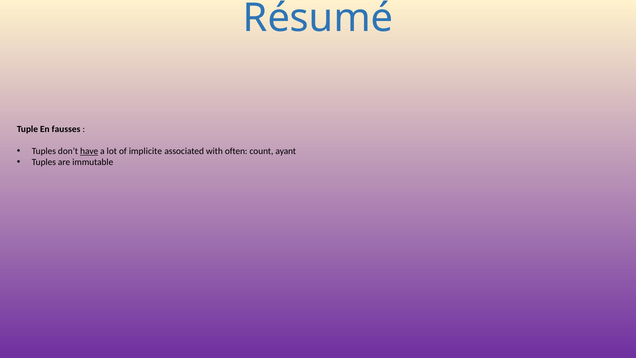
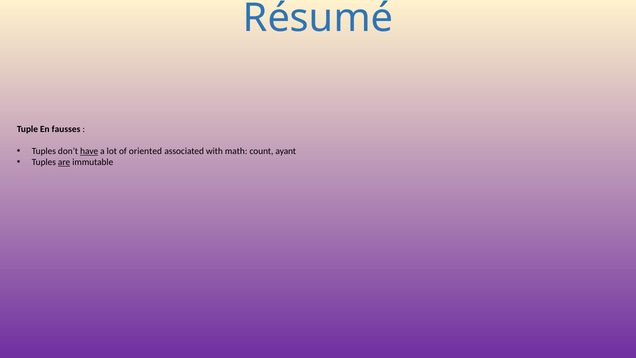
implicite: implicite -> oriented
often: often -> math
are underline: none -> present
